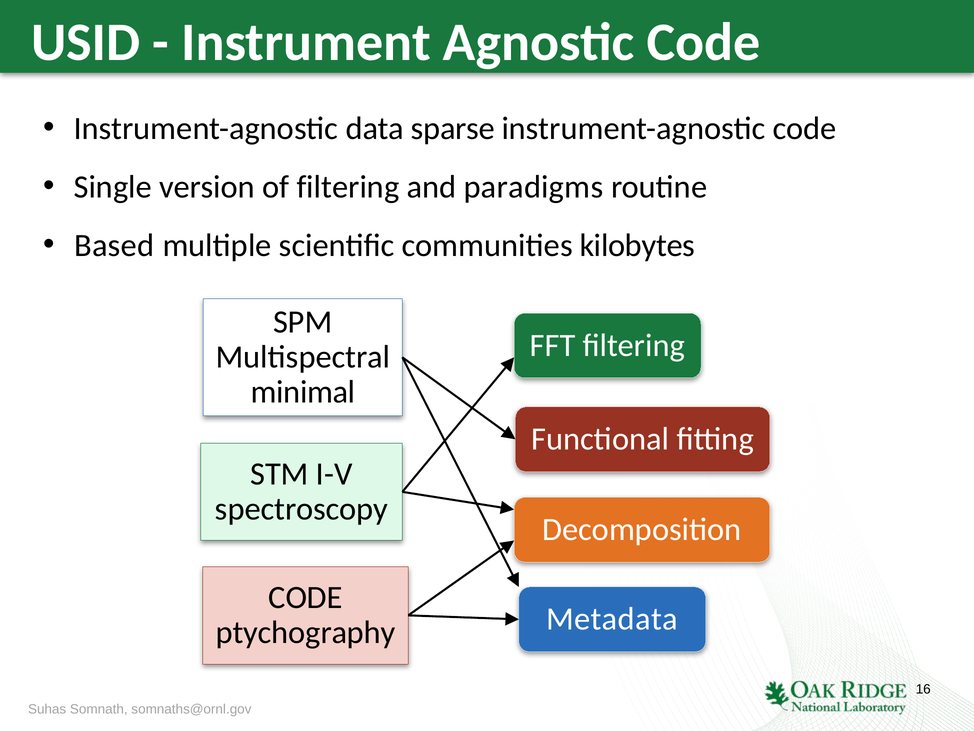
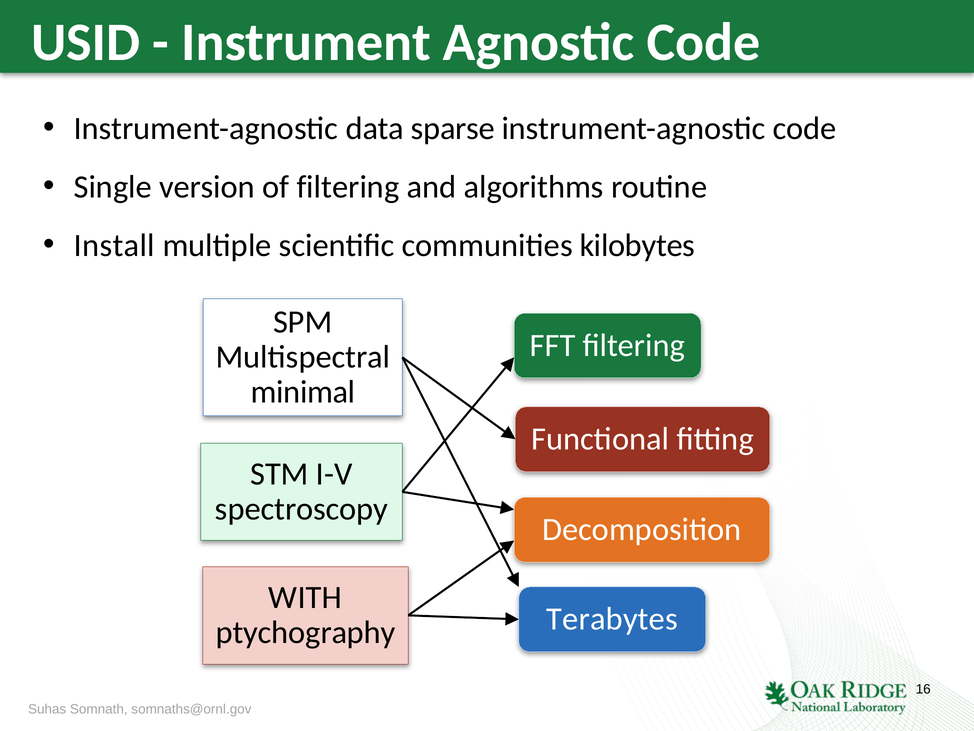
paradigms: paradigms -> algorithms
Based: Based -> Install
CODE at (305, 597): CODE -> WITH
Metadata: Metadata -> Terabytes
